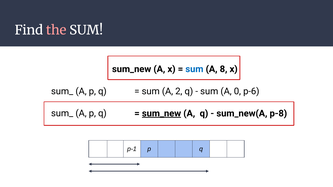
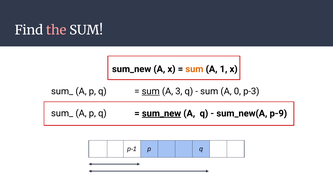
sum at (194, 69) colour: blue -> orange
8: 8 -> 1
sum at (151, 91) underline: none -> present
2: 2 -> 3
p-6: p-6 -> p-3
p-8: p-8 -> p-9
